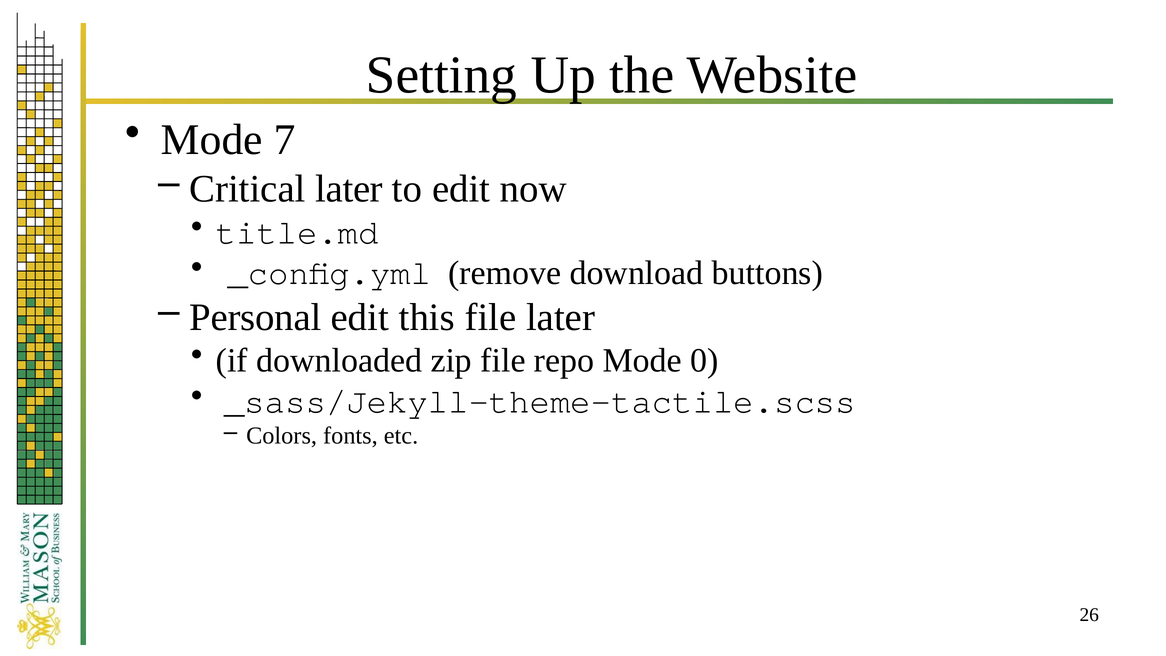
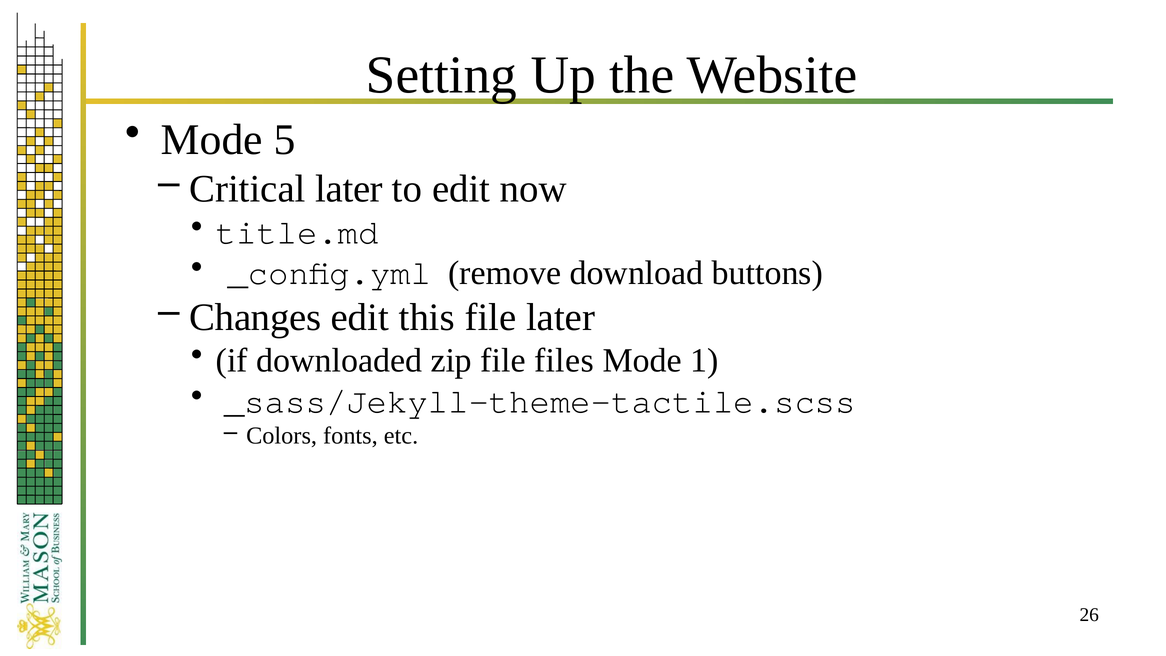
7: 7 -> 5
Personal: Personal -> Changes
repo: repo -> files
0: 0 -> 1
